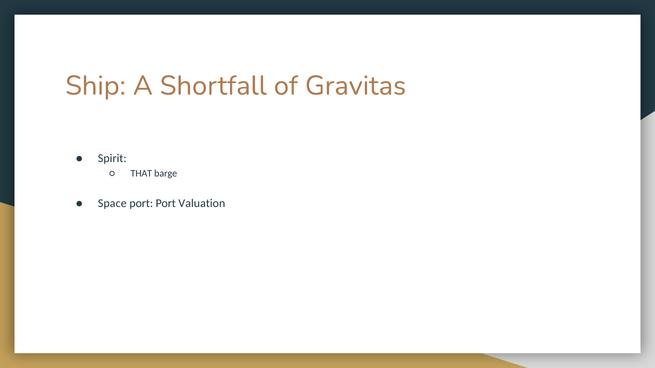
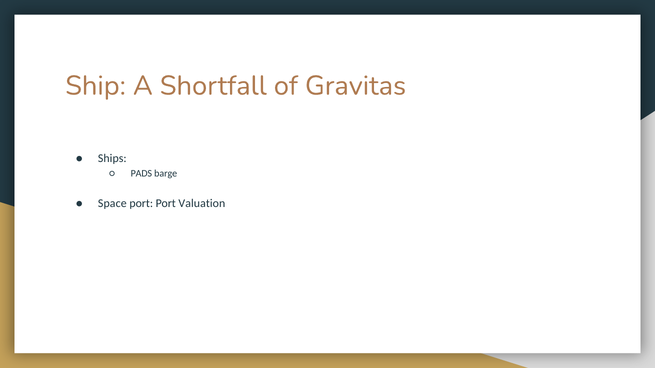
Spirit: Spirit -> Ships
THAT: THAT -> PADS
